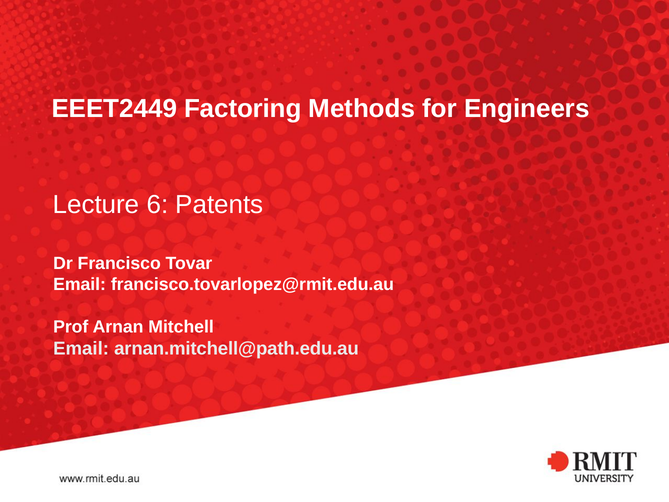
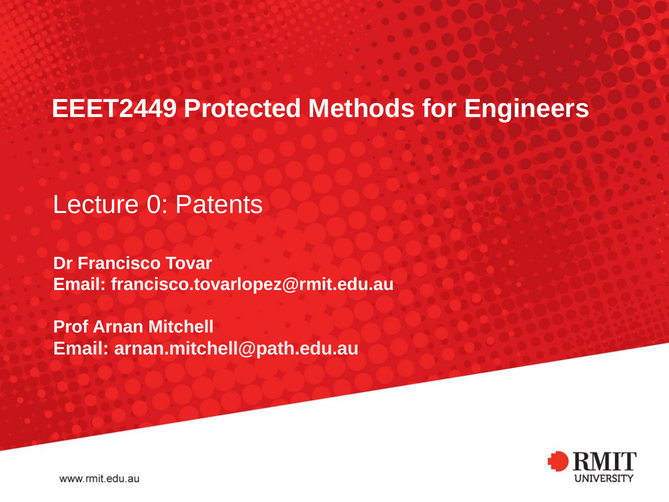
Factoring: Factoring -> Protected
6: 6 -> 0
